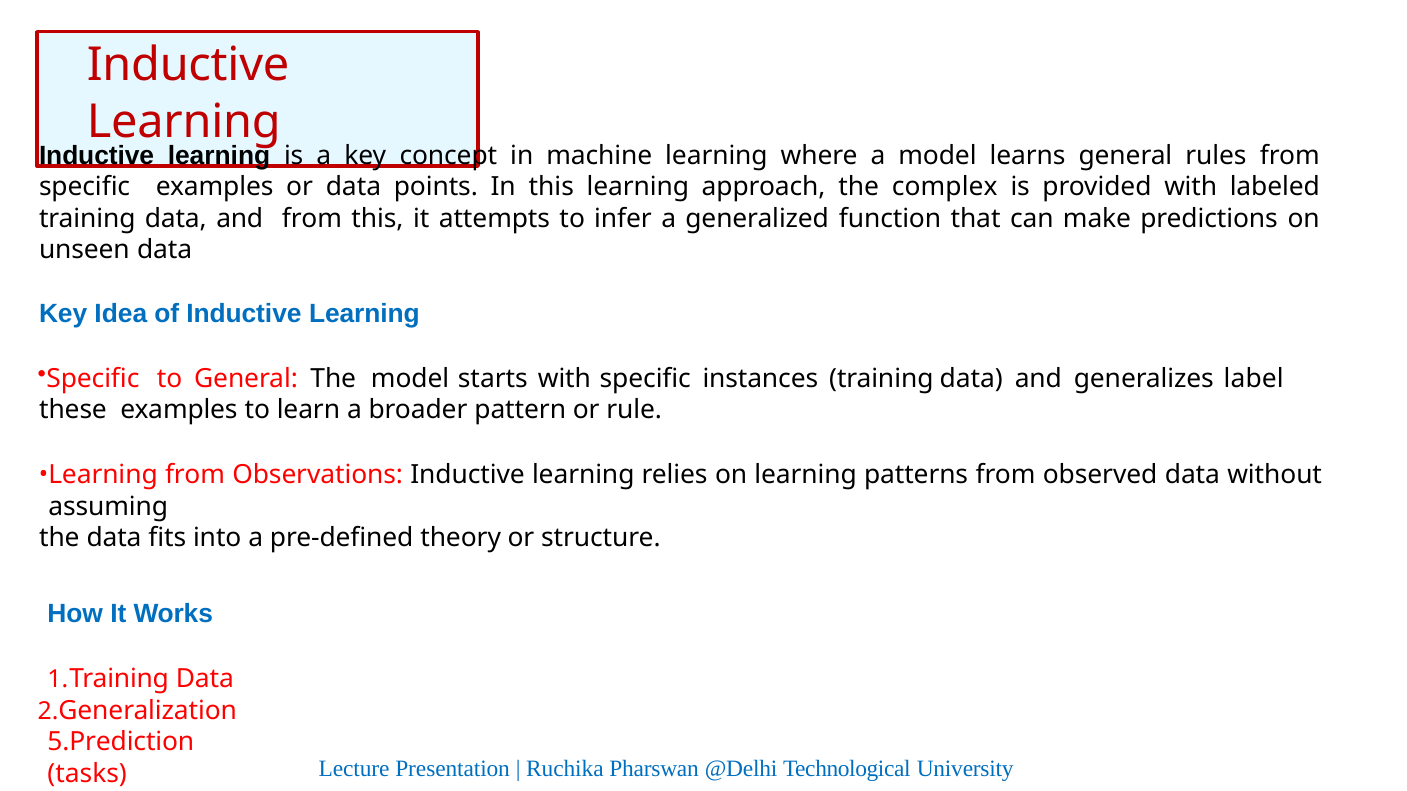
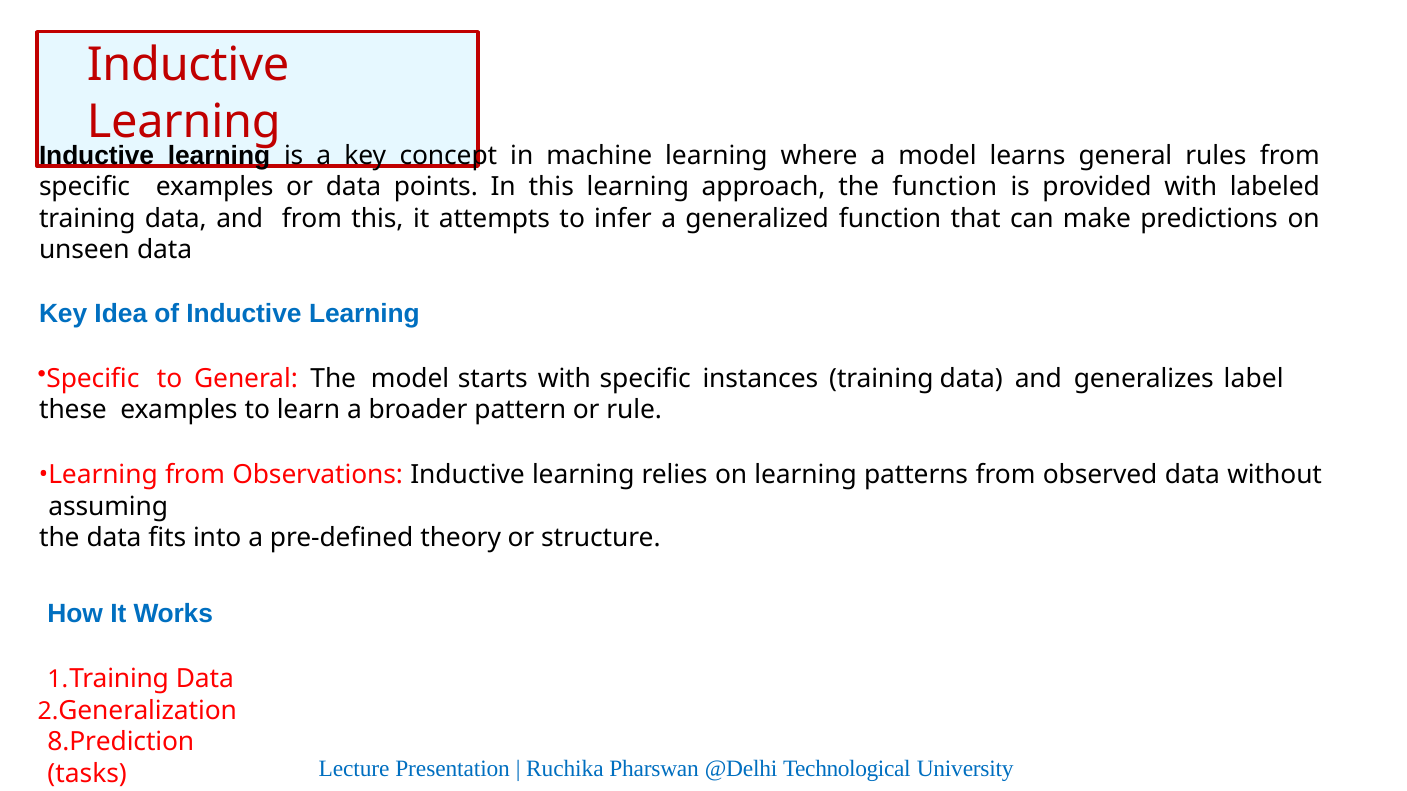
the complex: complex -> function
5.Prediction: 5.Prediction -> 8.Prediction
